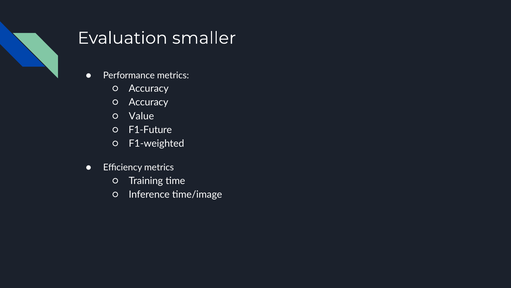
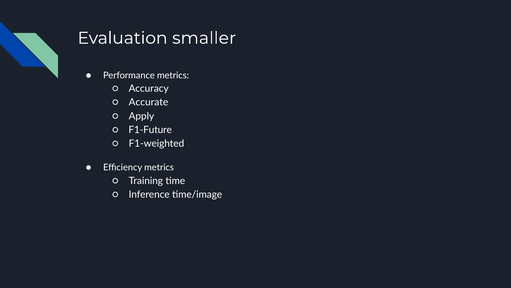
Accuracy at (149, 102): Accuracy -> Accurate
Value: Value -> Apply
